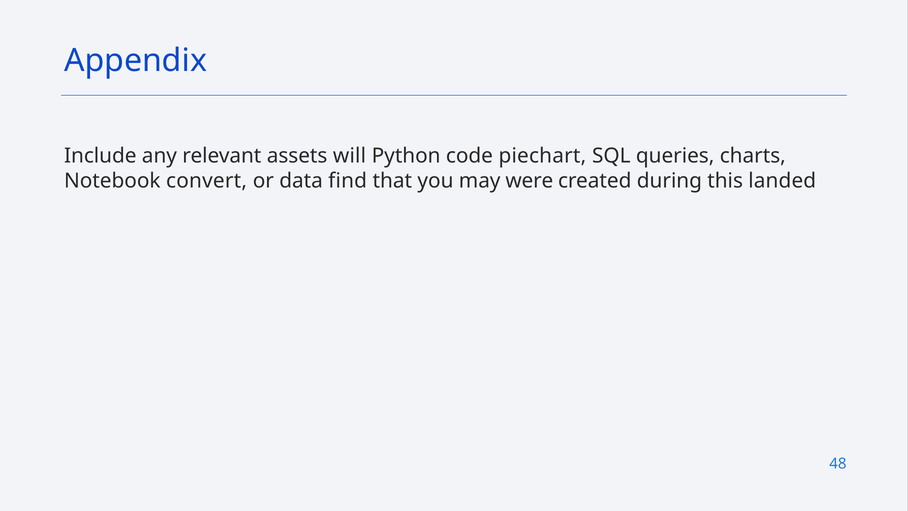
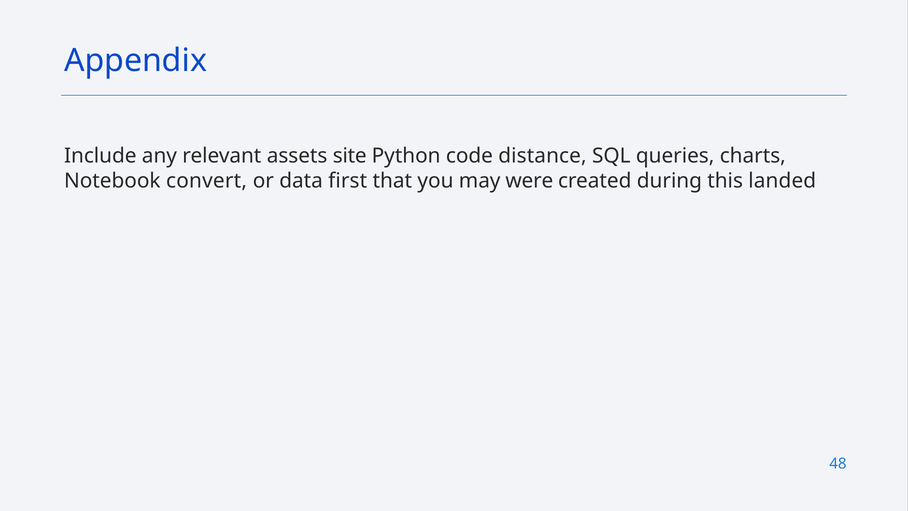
will: will -> site
piechart: piechart -> distance
find: find -> first
